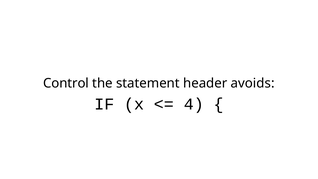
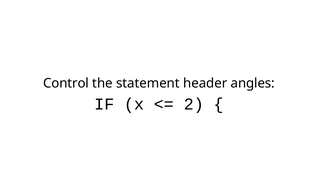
avoids: avoids -> angles
4: 4 -> 2
